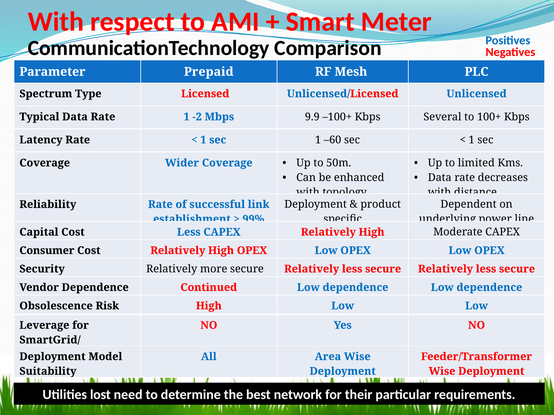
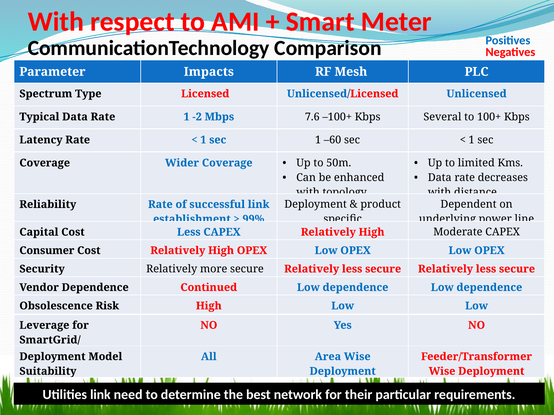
Prepaid: Prepaid -> Impacts
9.9: 9.9 -> 7.6
Utilities lost: lost -> link
